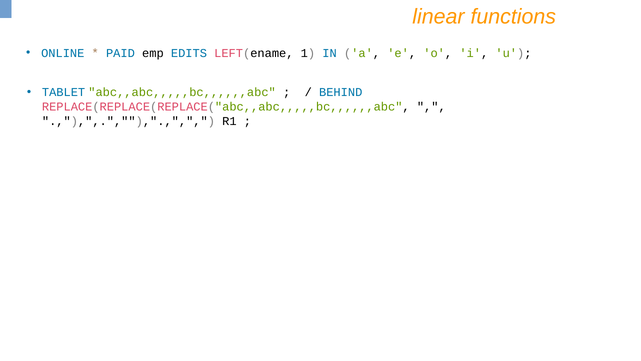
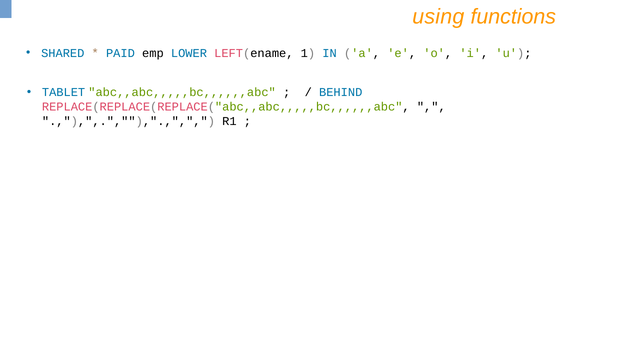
linear: linear -> using
ONLINE: ONLINE -> SHARED
EDITS: EDITS -> LOWER
